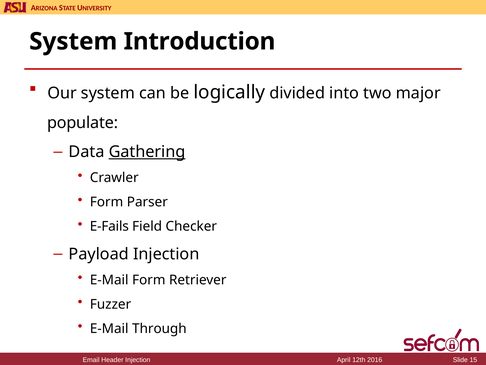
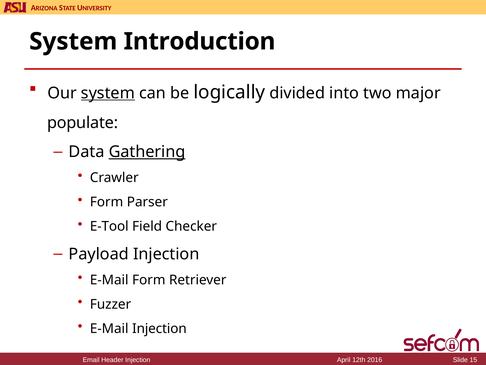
system at (108, 93) underline: none -> present
E-Fails: E-Fails -> E-Tool
E-Mail Through: Through -> Injection
